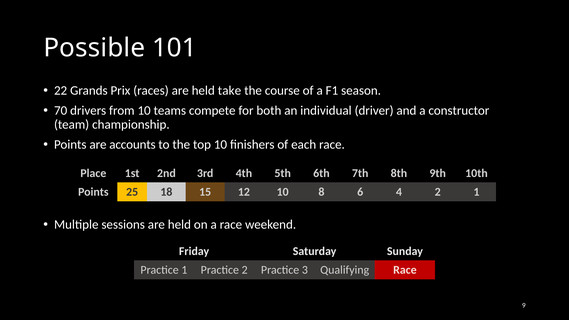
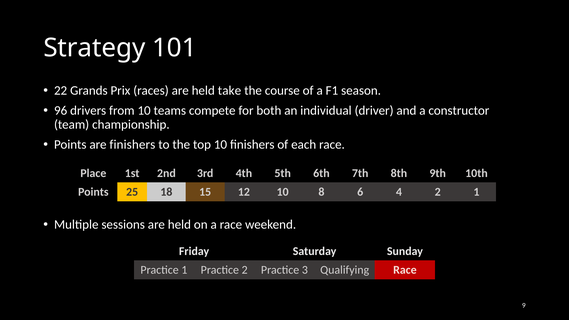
Possible: Possible -> Strategy
70: 70 -> 96
are accounts: accounts -> finishers
